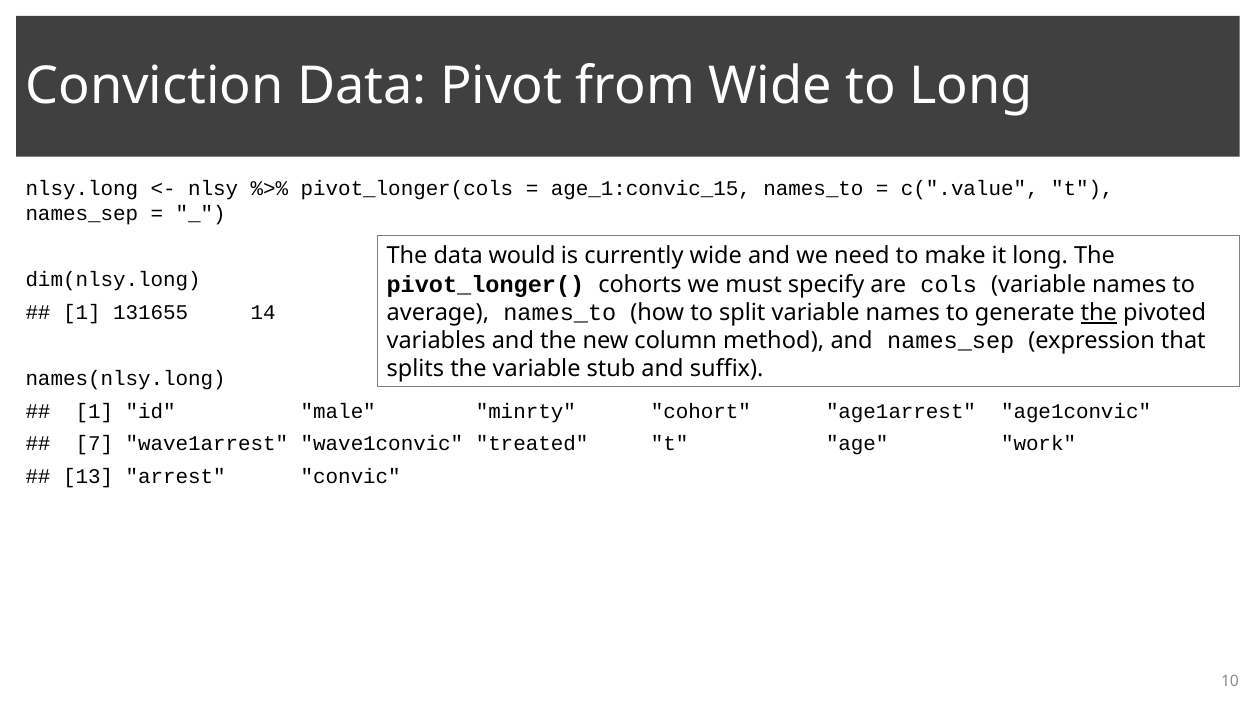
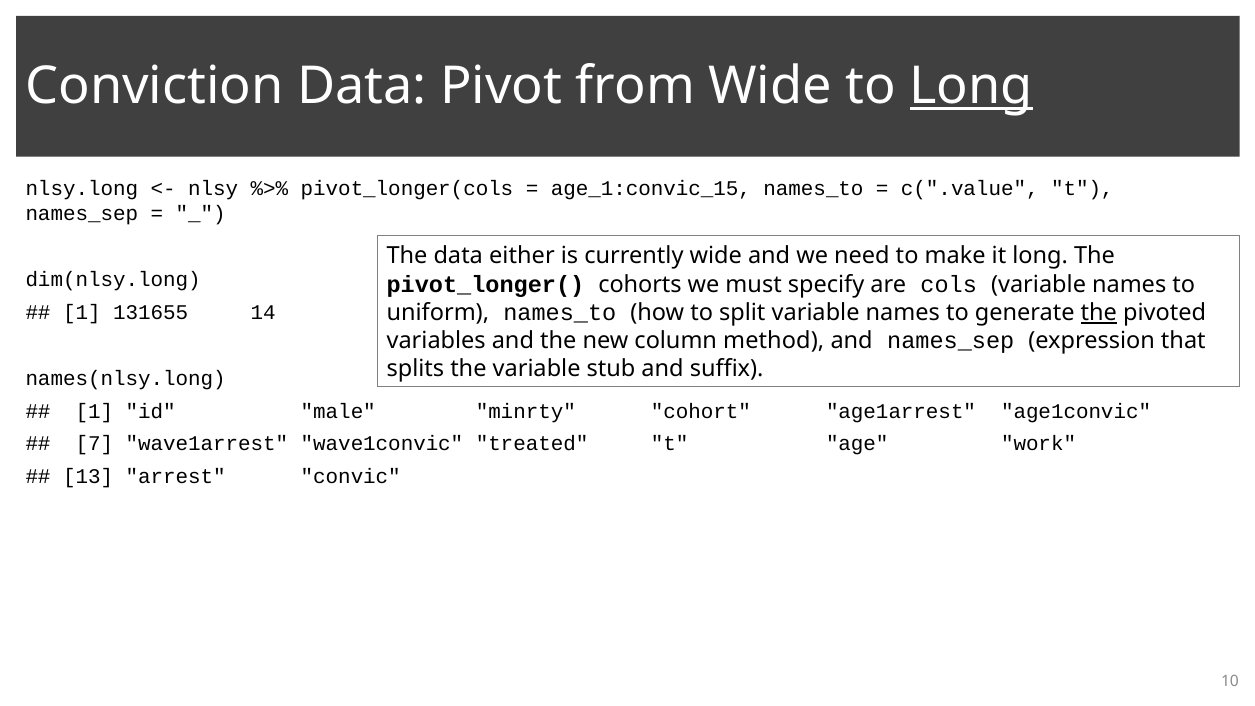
Long at (971, 86) underline: none -> present
would: would -> either
average: average -> uniform
